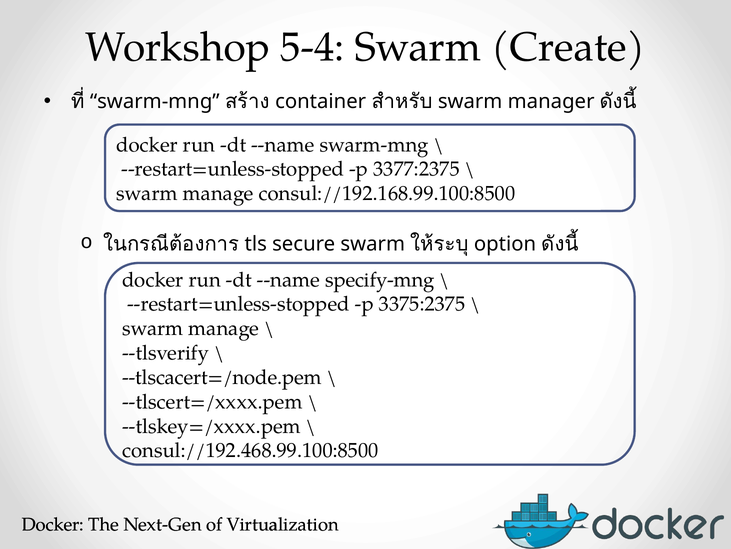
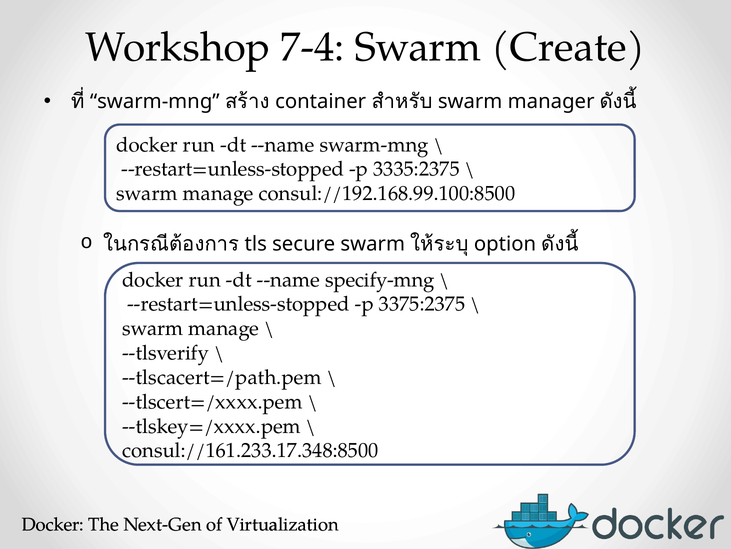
5-4: 5-4 -> 7-4
3377:2375: 3377:2375 -> 3335:2375
--tlscacert=/node.pem: --tlscacert=/node.pem -> --tlscacert=/path.pem
consul://192.468.99.100:8500: consul://192.468.99.100:8500 -> consul://161.233.17.348:8500
